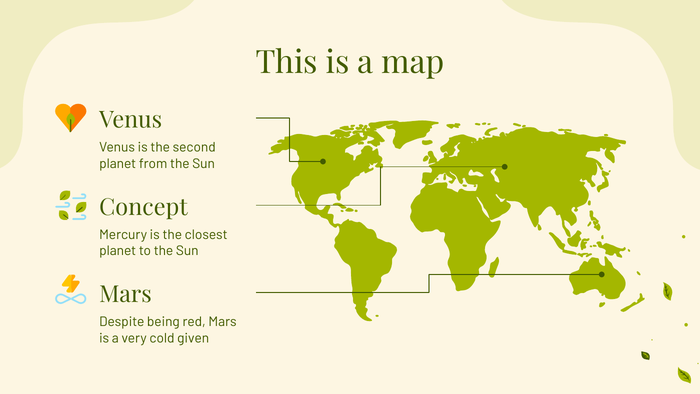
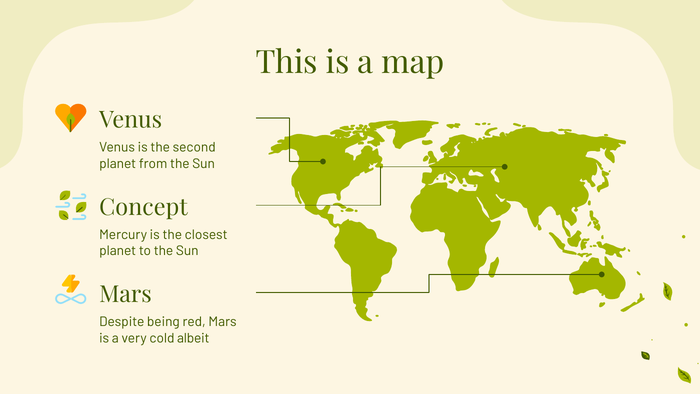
given: given -> albeit
